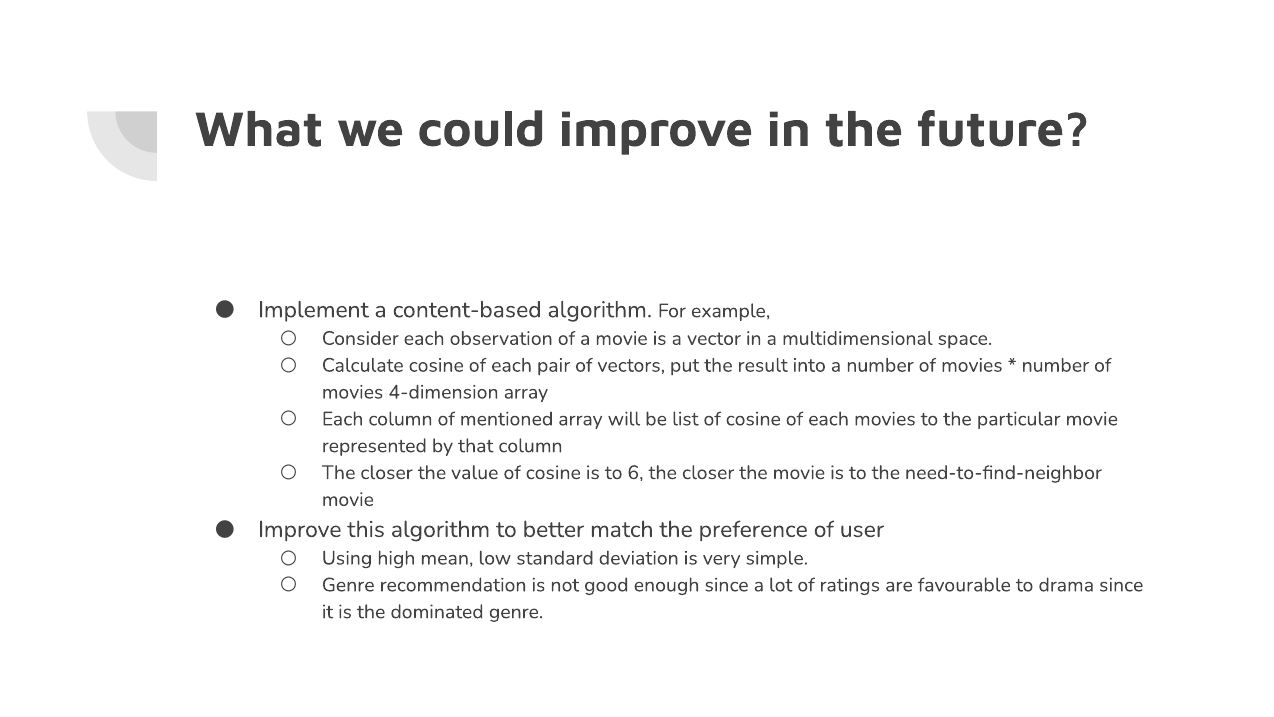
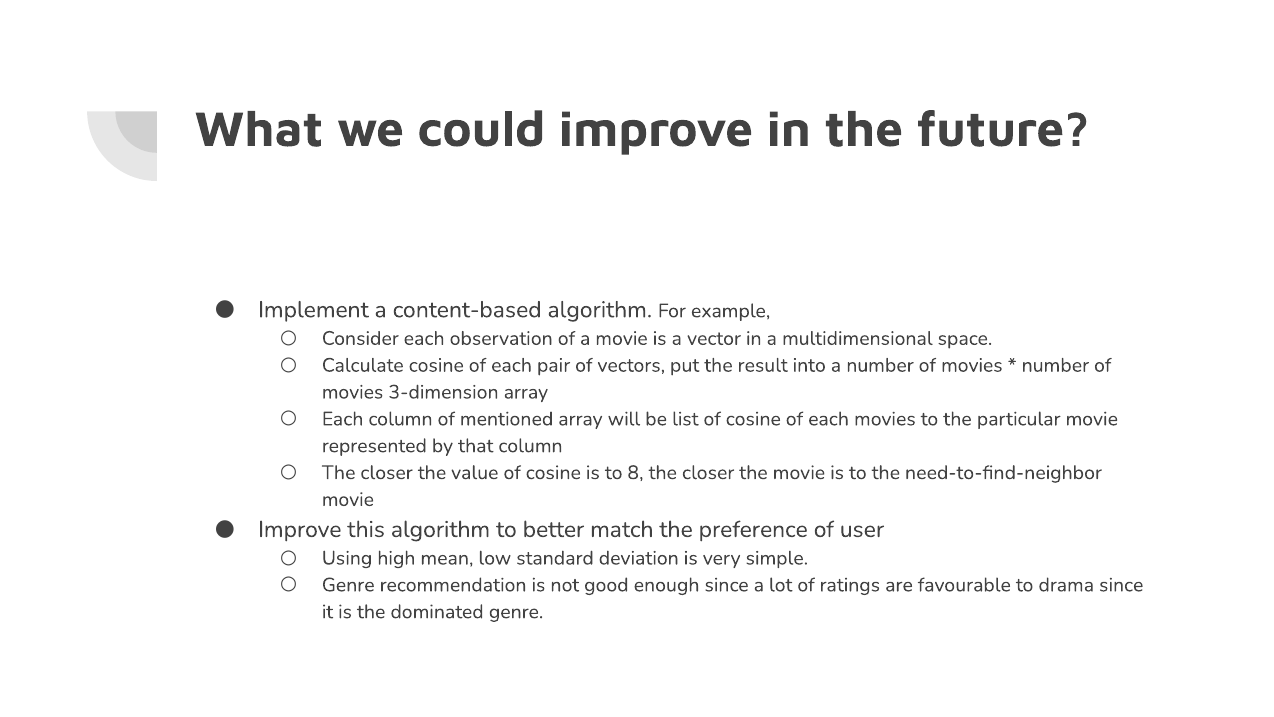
4-dimension: 4-dimension -> 3-dimension
6: 6 -> 8
